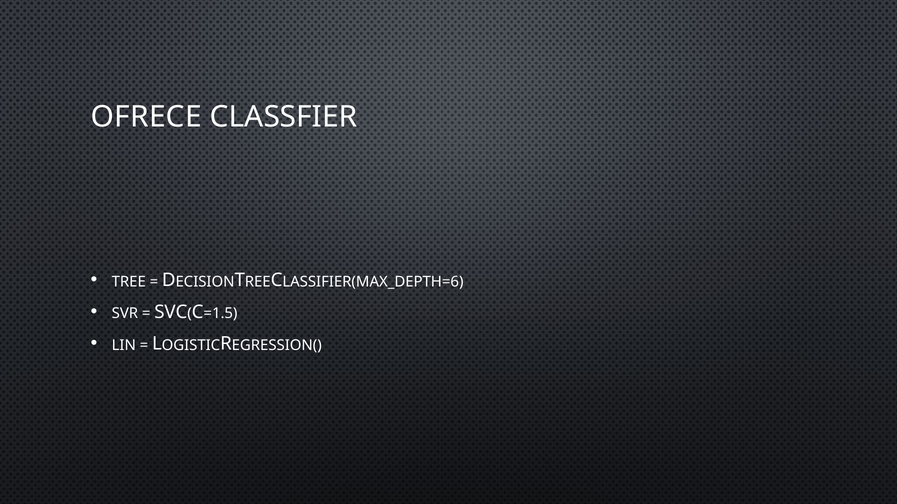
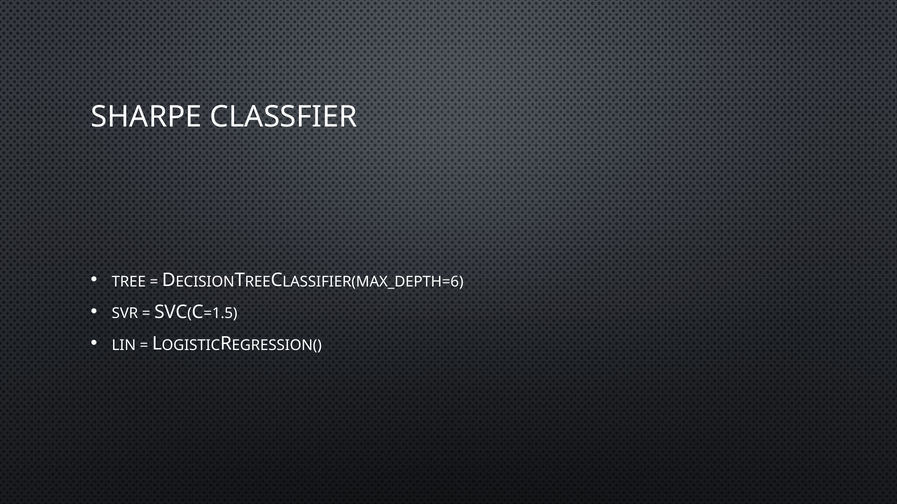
OFRECE: OFRECE -> SHARPE
